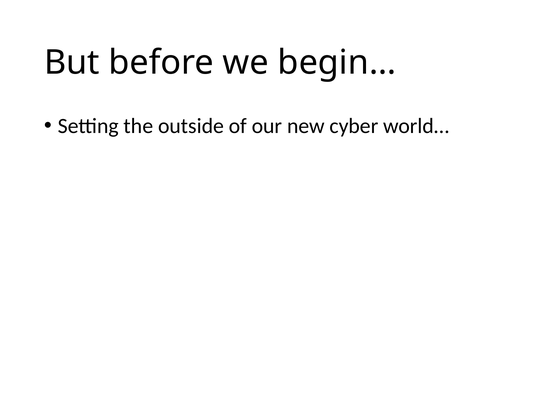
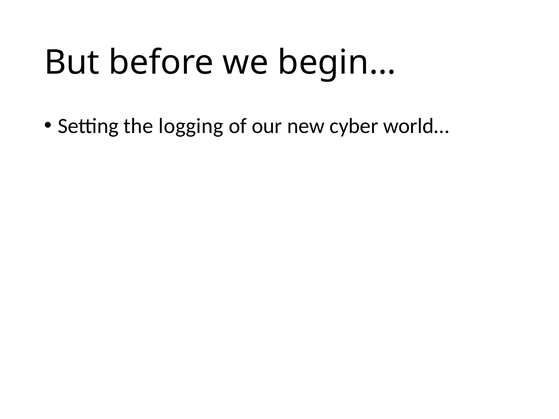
outside: outside -> logging
